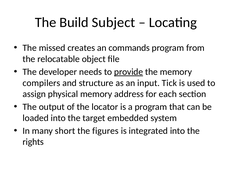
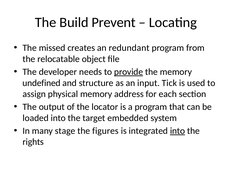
Subject: Subject -> Prevent
commands: commands -> redundant
compilers: compilers -> undefined
short: short -> stage
into at (178, 131) underline: none -> present
